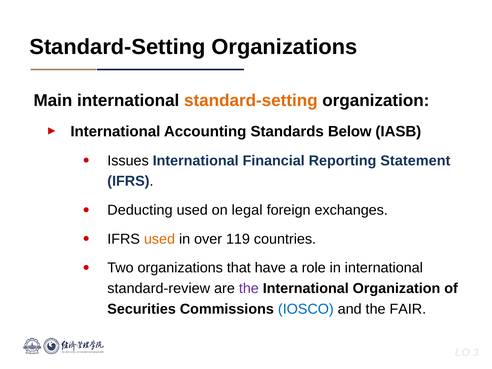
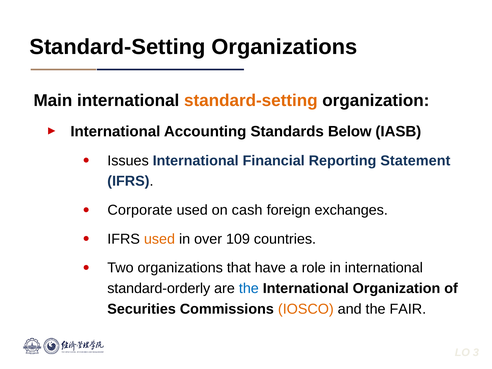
Deducting: Deducting -> Corporate
legal: legal -> cash
119: 119 -> 109
standard-review: standard-review -> standard-orderly
the at (249, 288) colour: purple -> blue
IOSCO colour: blue -> orange
